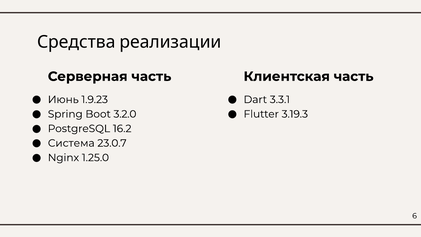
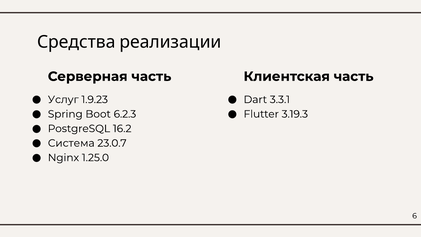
Июнь: Июнь -> Услуг
3.2.0: 3.2.0 -> 6.2.3
